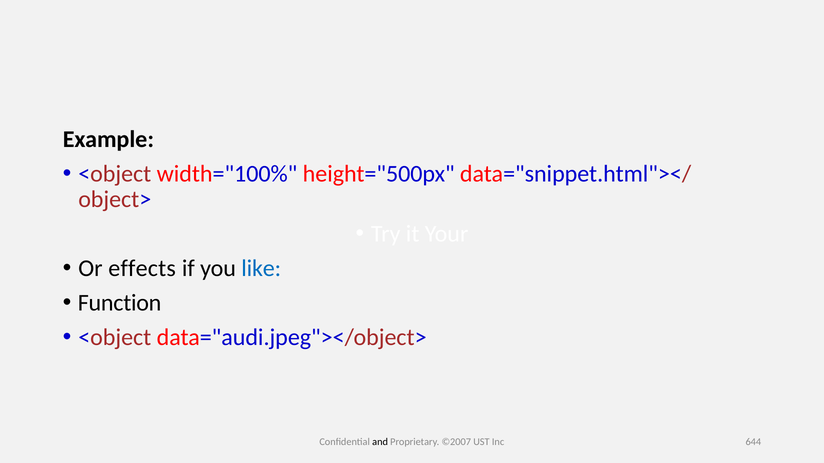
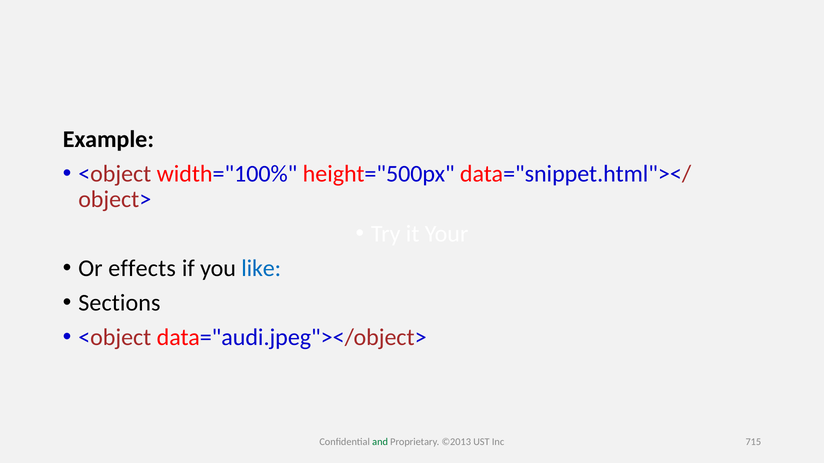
Function: Function -> Sections
and colour: black -> green
©2007: ©2007 -> ©2013
644: 644 -> 715
